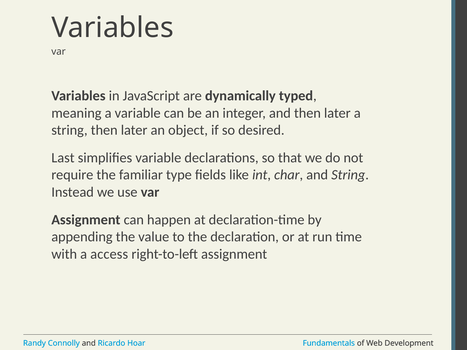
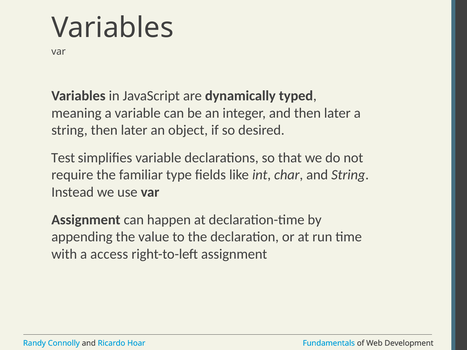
Last: Last -> Test
